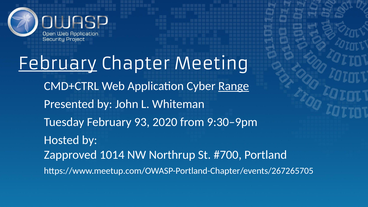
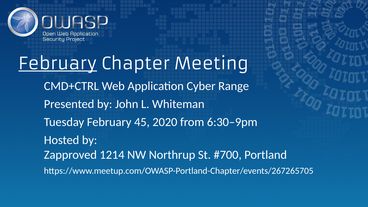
Range underline: present -> none
93: 93 -> 45
9:30–9pm: 9:30–9pm -> 6:30–9pm
1014: 1014 -> 1214
